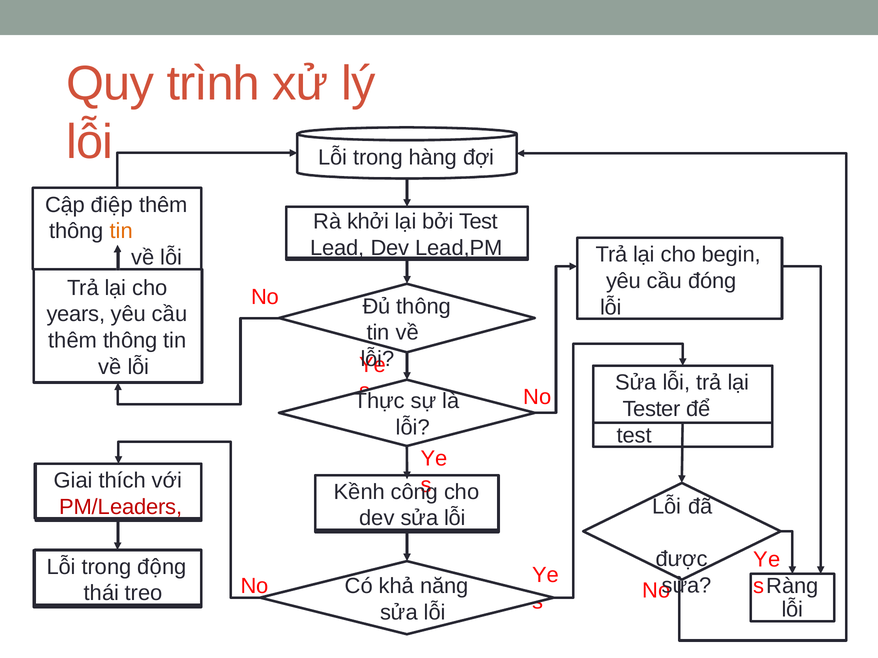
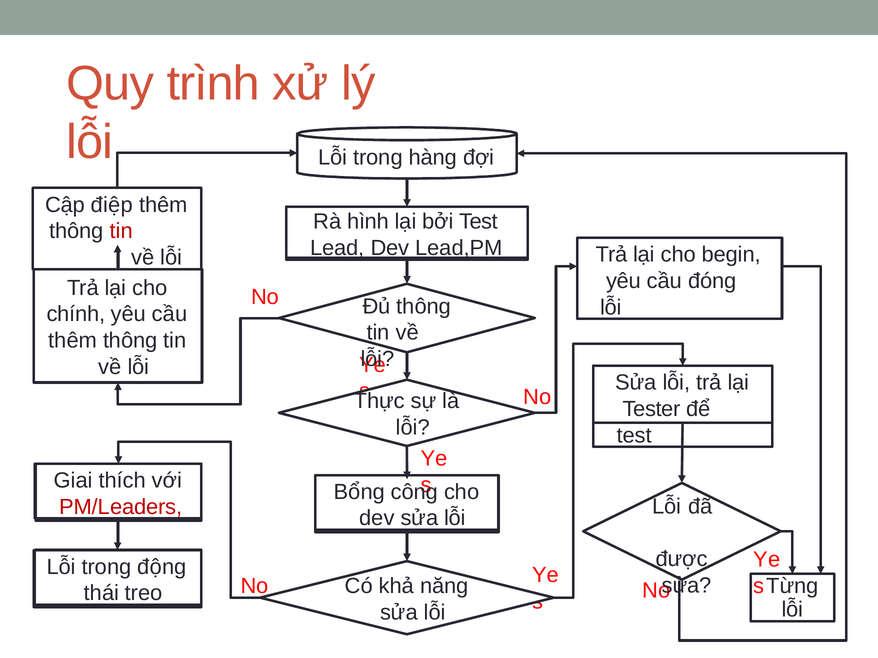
khởi: khởi -> hình
tin at (121, 231) colour: orange -> red
years: years -> chính
Kềnh: Kềnh -> Bổng
Ràng: Ràng -> Từng
